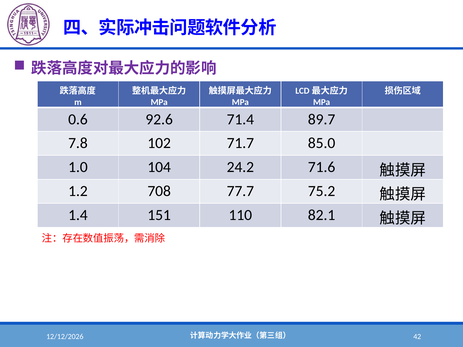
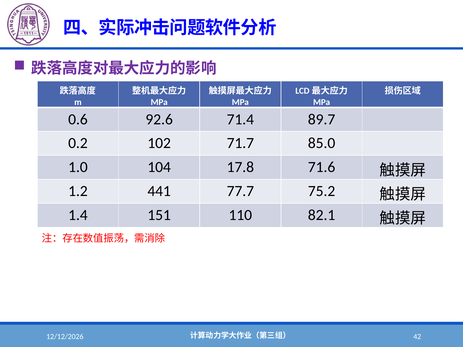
7.8: 7.8 -> 0.2
24.2: 24.2 -> 17.8
708: 708 -> 441
